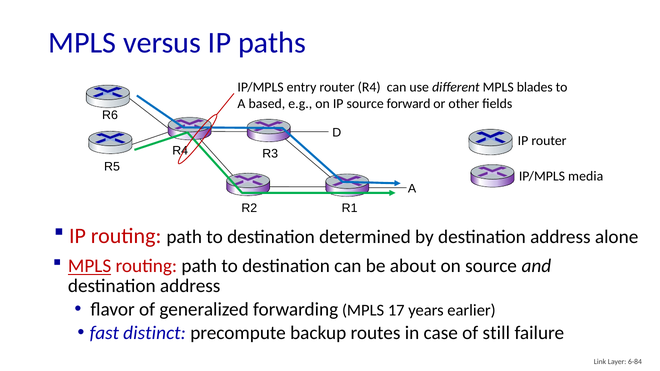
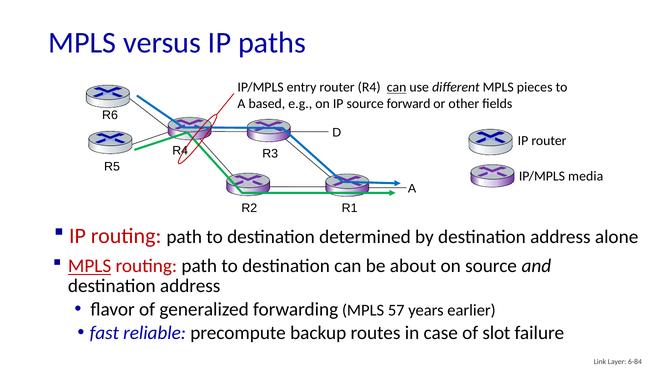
can at (397, 87) underline: none -> present
blades: blades -> pieces
17: 17 -> 57
distinct: distinct -> reliable
still: still -> slot
